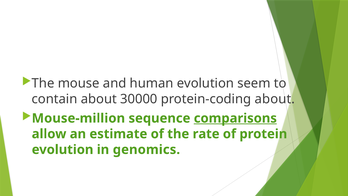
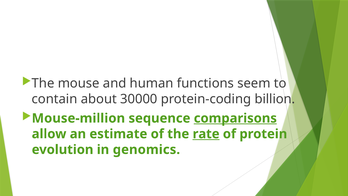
human evolution: evolution -> functions
protein-coding about: about -> billion
rate underline: none -> present
